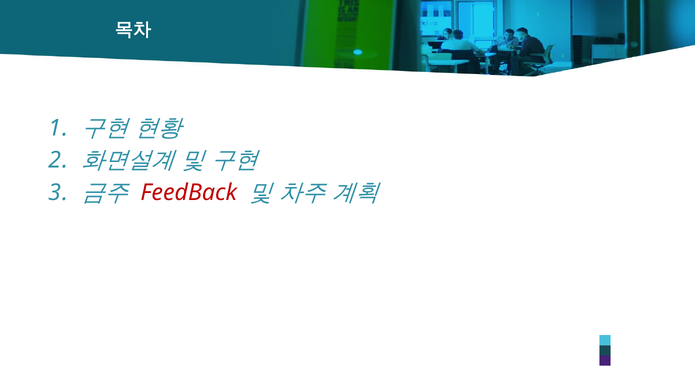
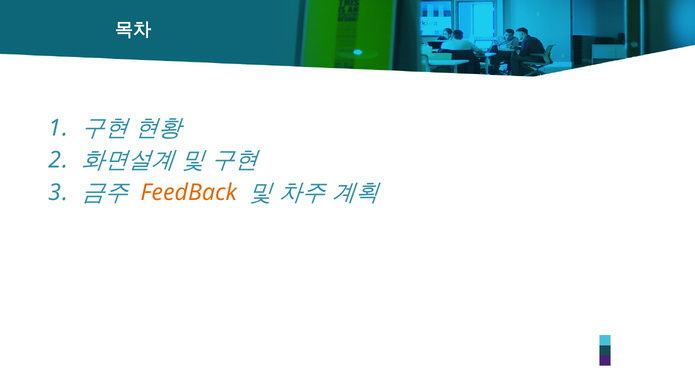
FeedBack colour: red -> orange
